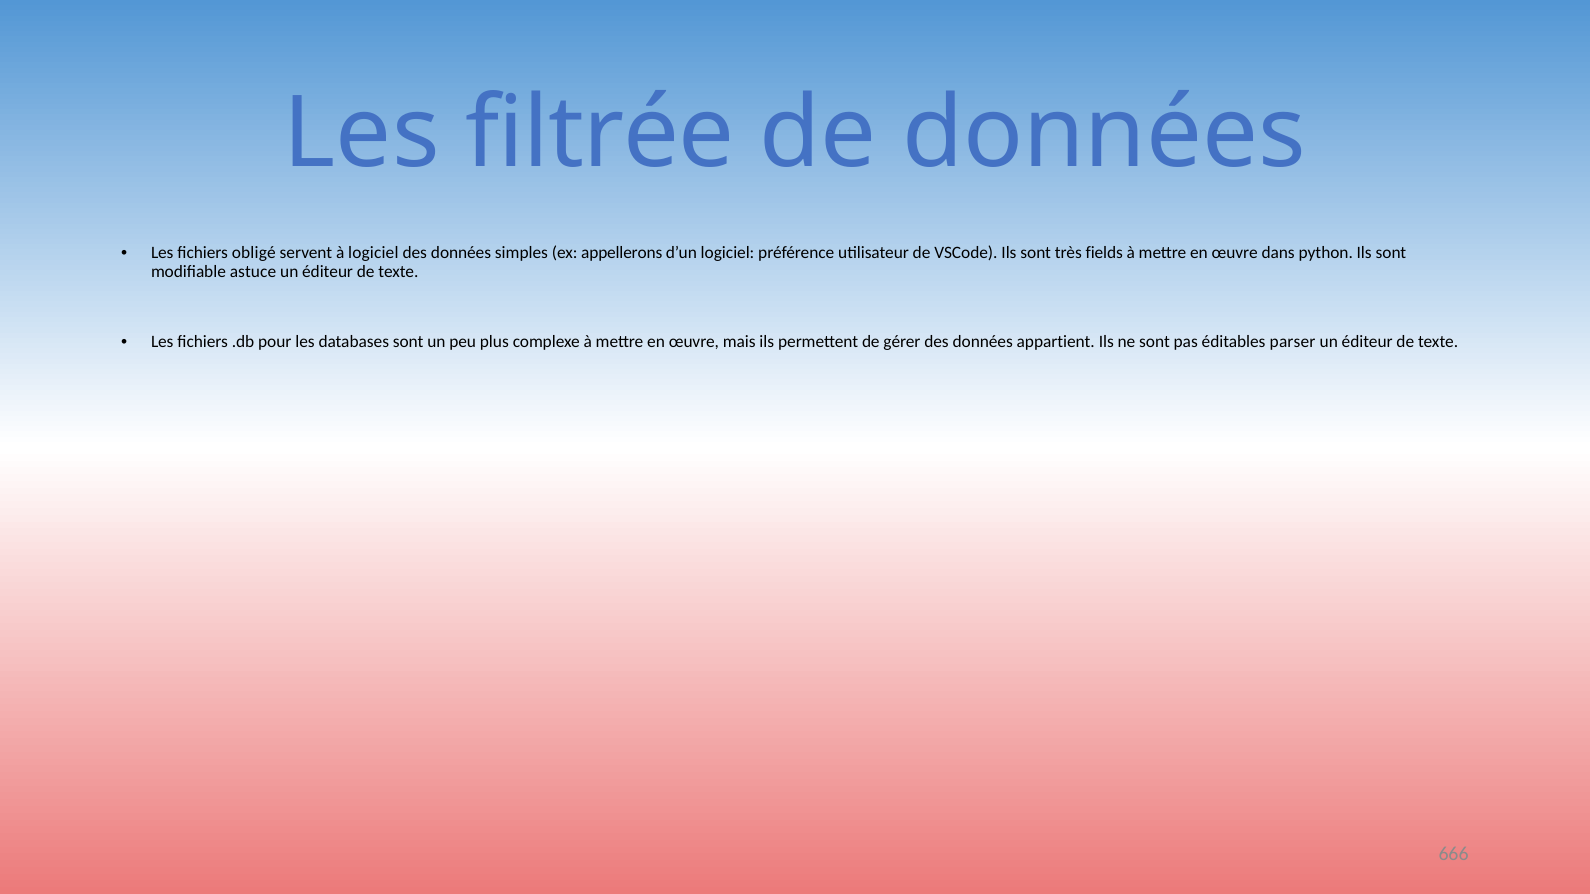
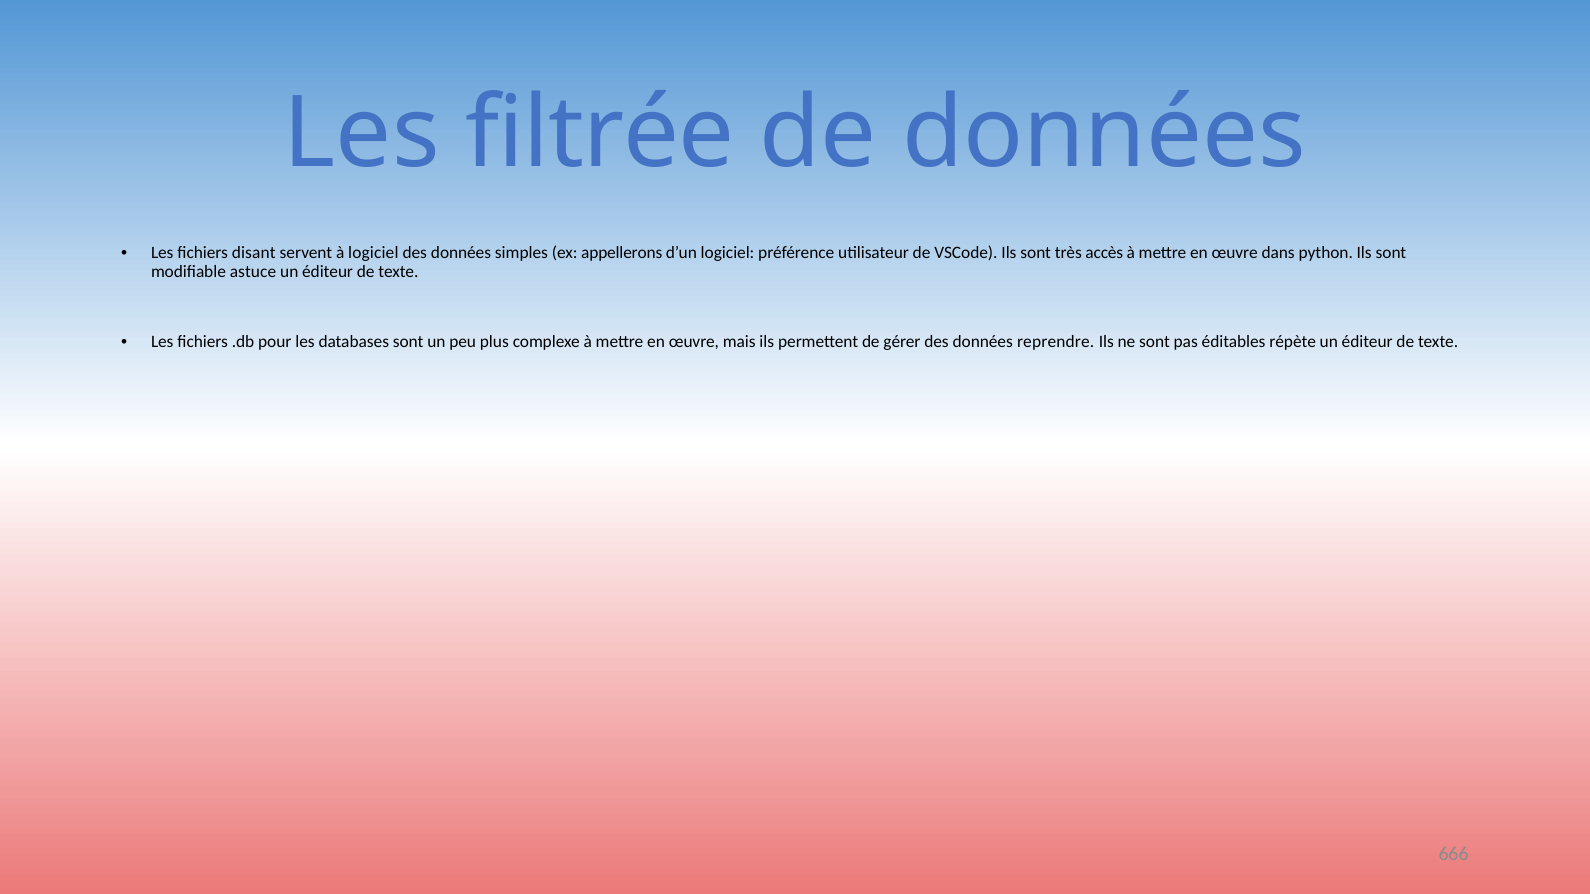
obligé: obligé -> disant
fields: fields -> accès
appartient: appartient -> reprendre
parser: parser -> répète
